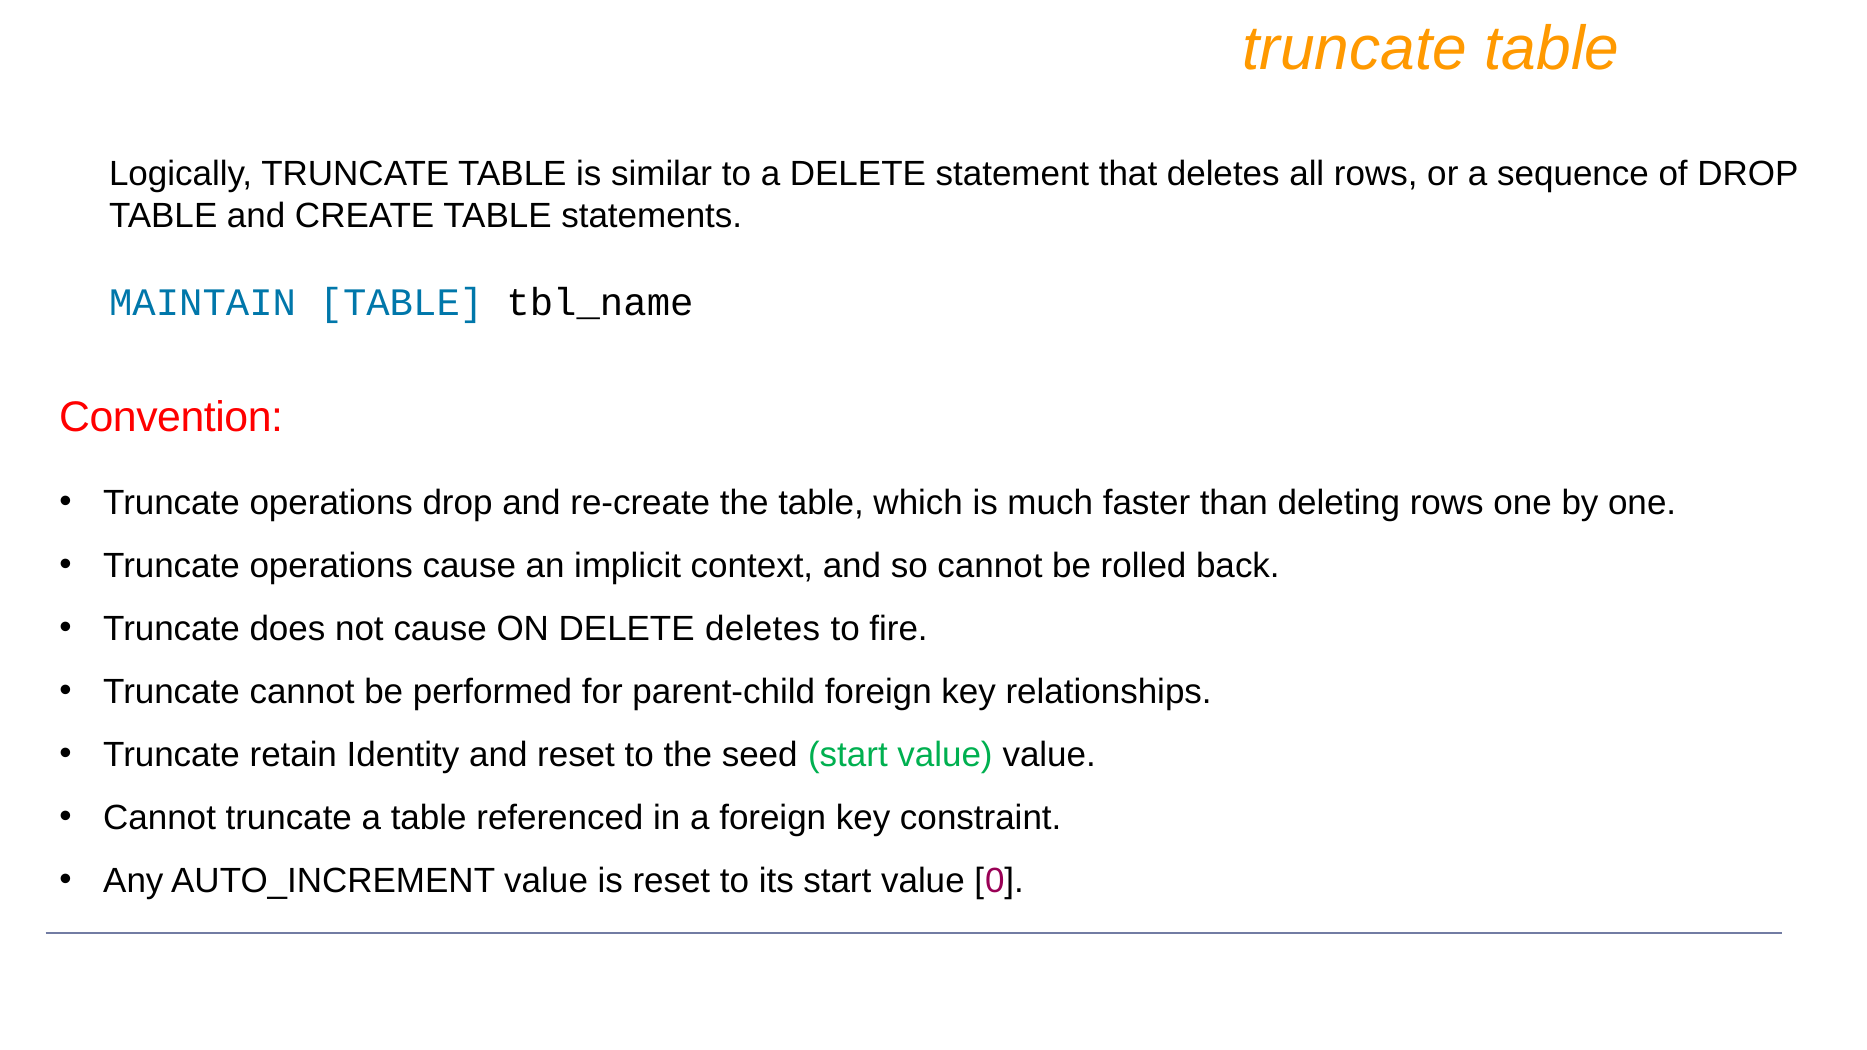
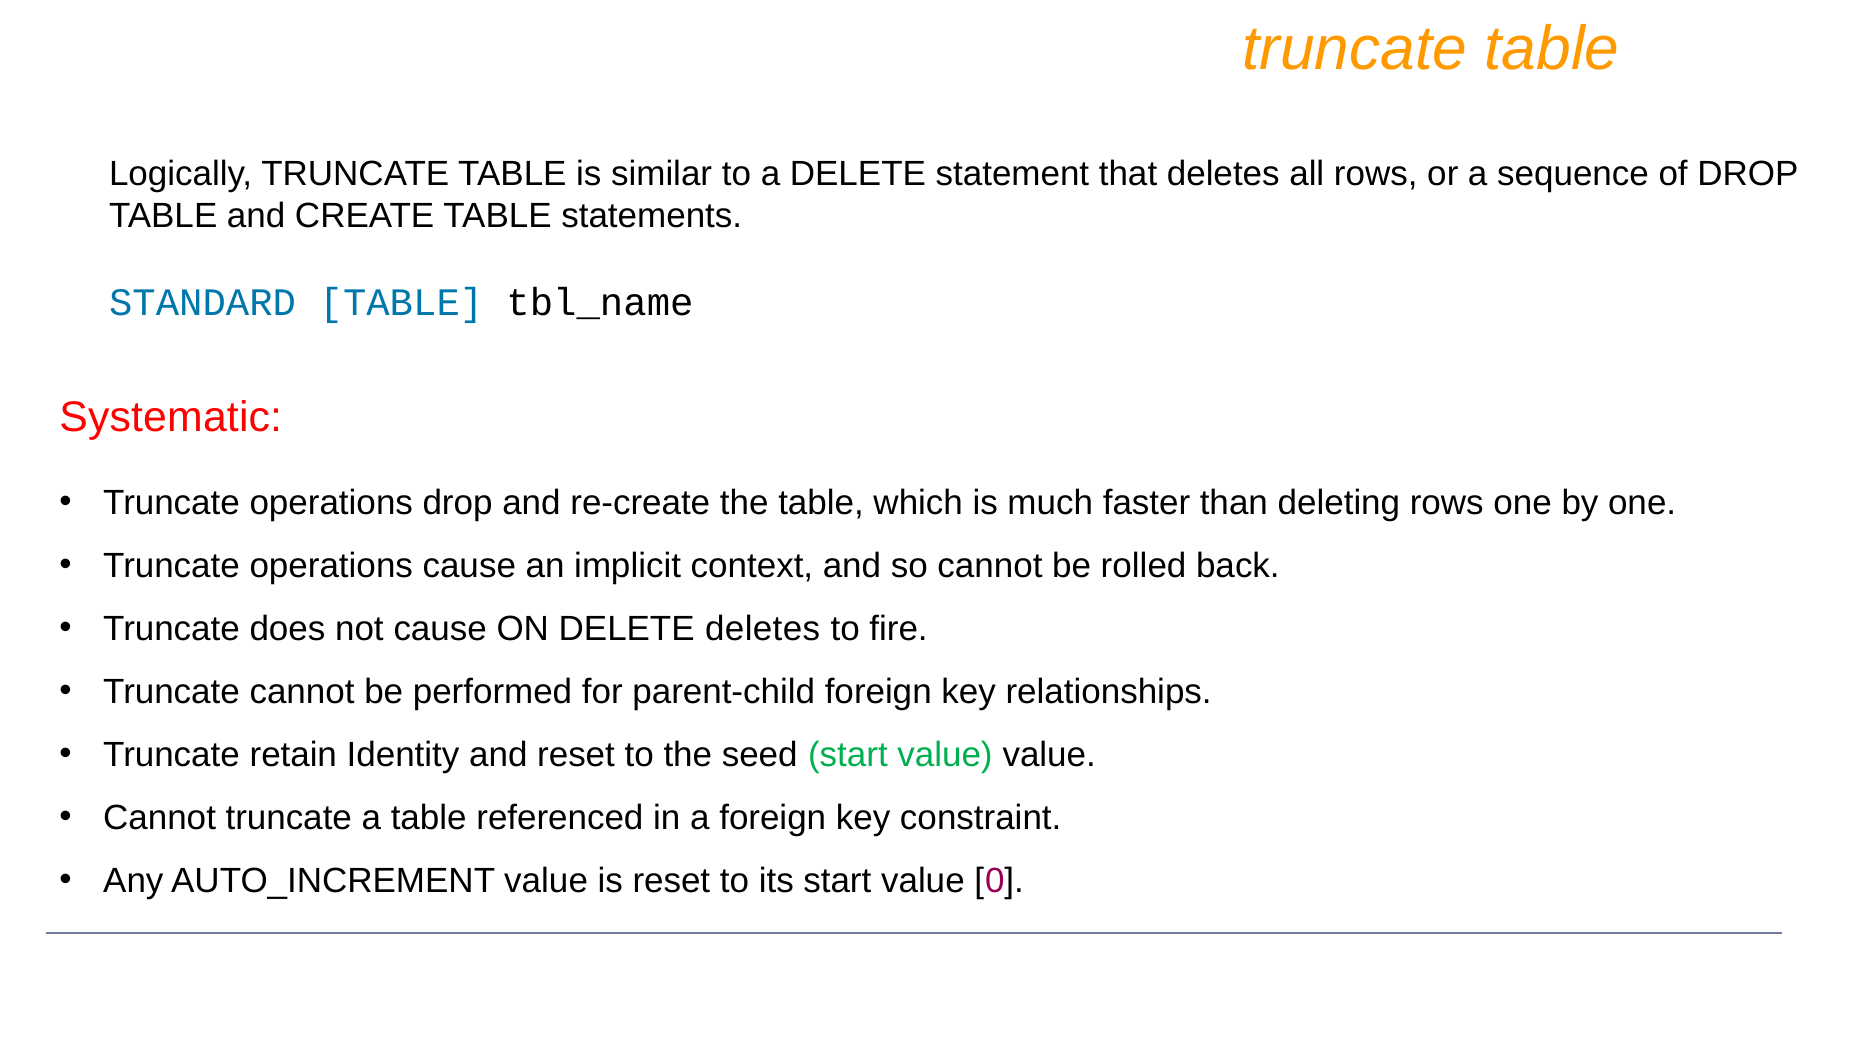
MAINTAIN: MAINTAIN -> STANDARD
Convention: Convention -> Systematic
